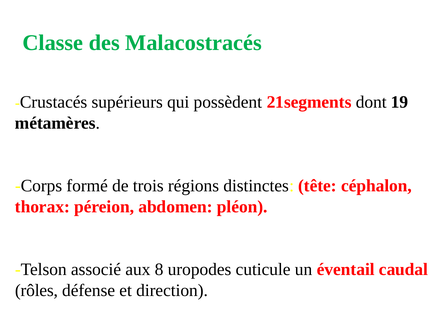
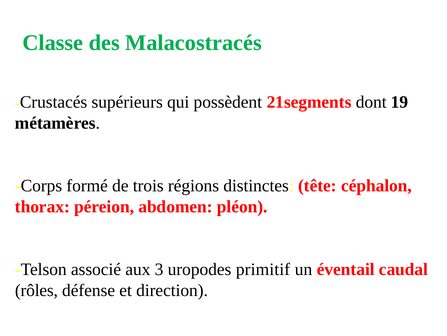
8: 8 -> 3
cuticule: cuticule -> primitif
